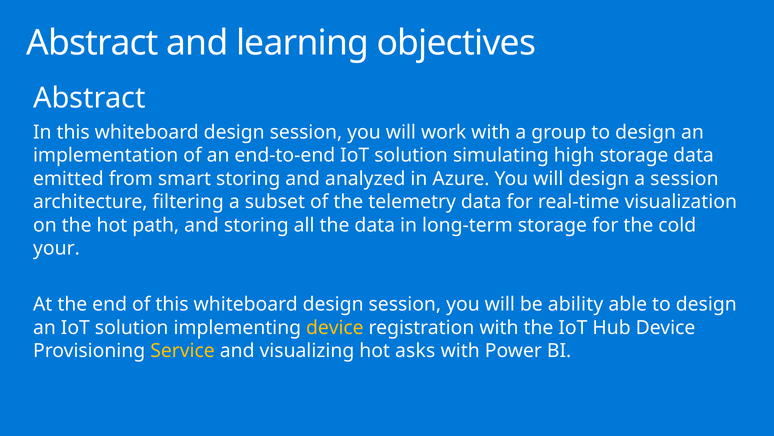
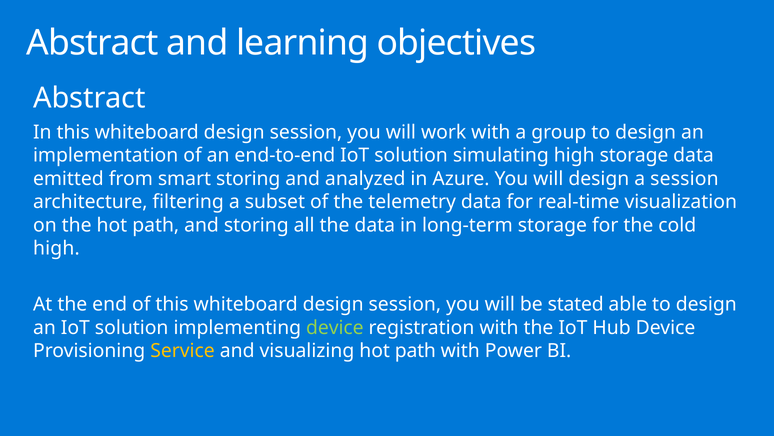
your at (56, 248): your -> high
ability: ability -> stated
device at (335, 327) colour: yellow -> light green
visualizing hot asks: asks -> path
